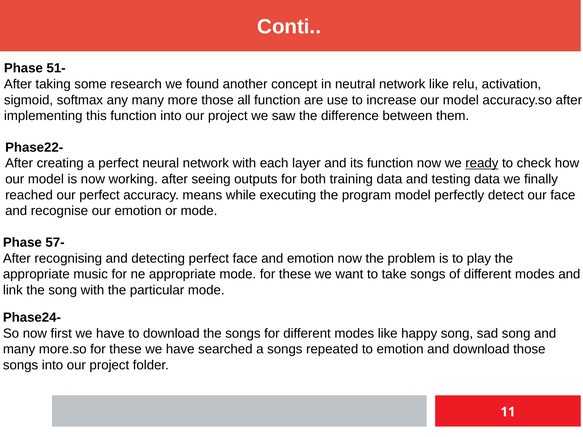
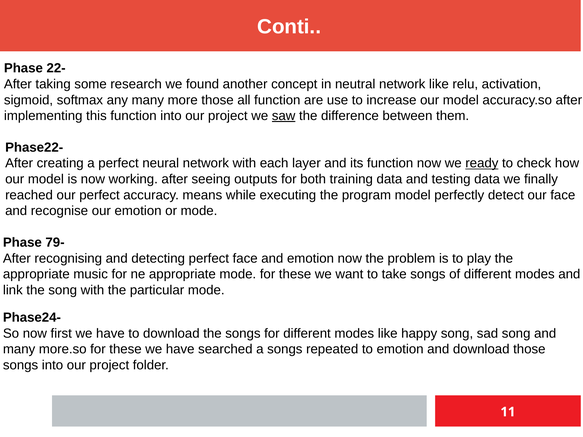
51-: 51- -> 22-
saw underline: none -> present
57-: 57- -> 79-
